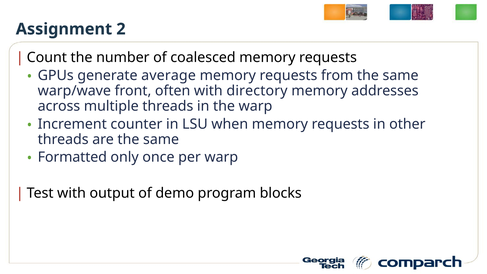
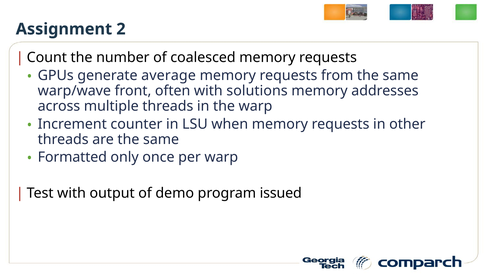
directory: directory -> solutions
blocks: blocks -> issued
